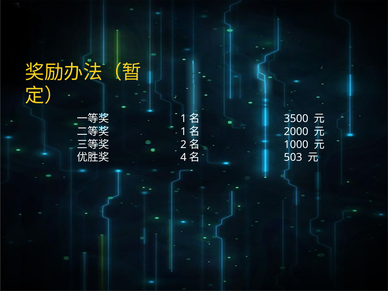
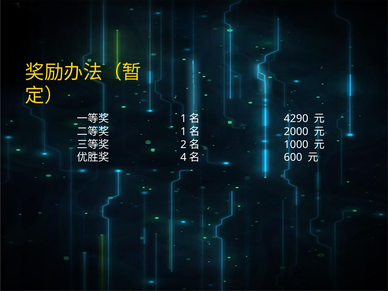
3500: 3500 -> 4290
503: 503 -> 600
